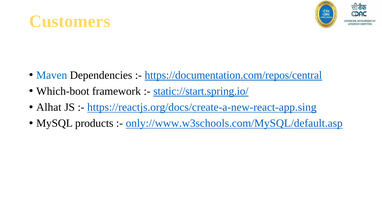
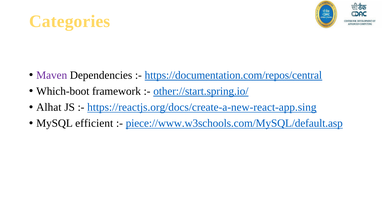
Customers: Customers -> Categories
Maven colour: blue -> purple
static://start.spring.io/: static://start.spring.io/ -> other://start.spring.io/
products: products -> efficient
only://www.w3schools.com/MySQL/default.asp: only://www.w3schools.com/MySQL/default.asp -> piece://www.w3schools.com/MySQL/default.asp
